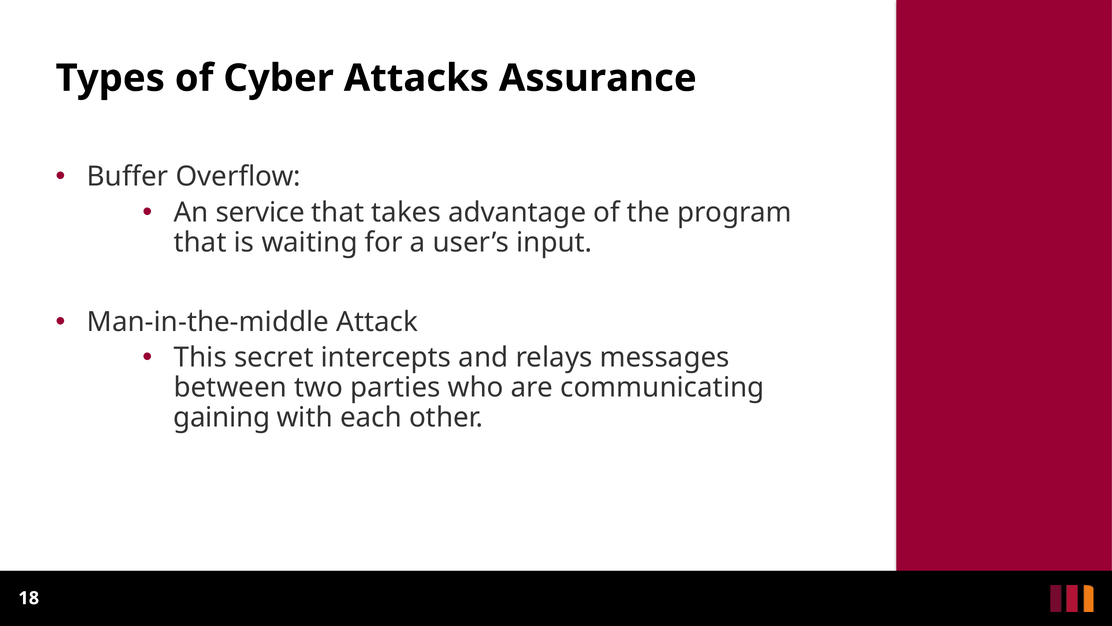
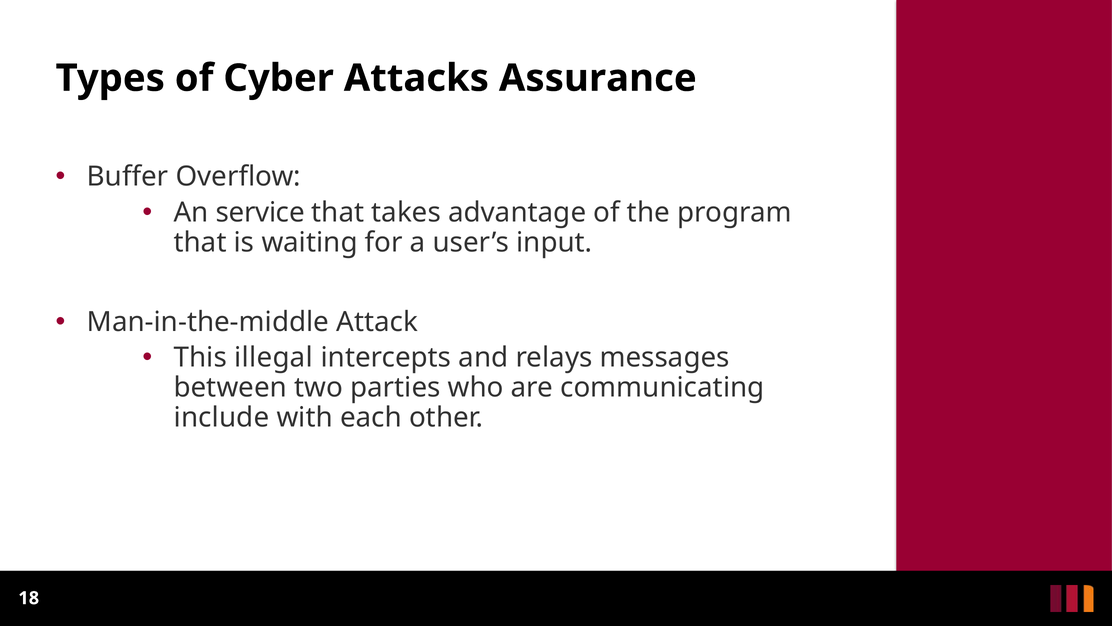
secret: secret -> illegal
gaining: gaining -> include
